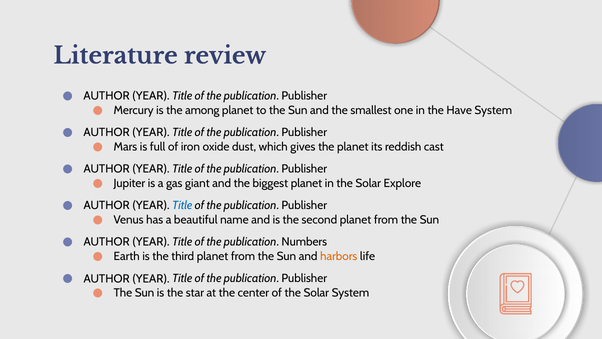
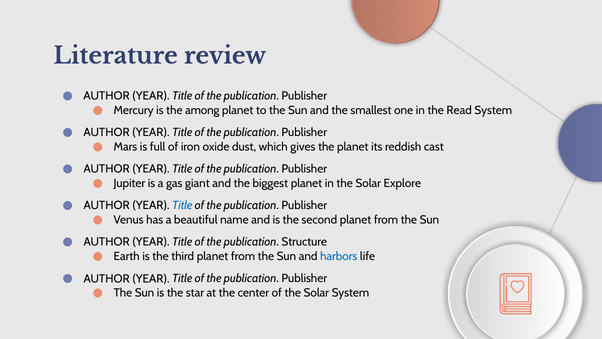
Have: Have -> Read
Numbers: Numbers -> Structure
harbors colour: orange -> blue
